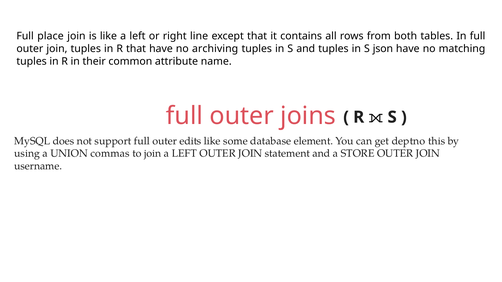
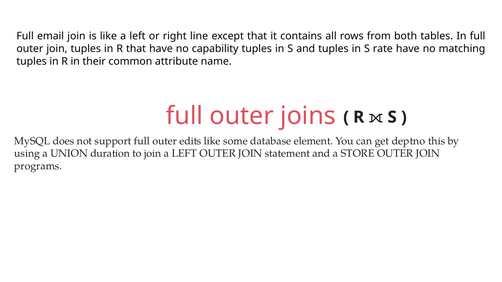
place: place -> email
archiving: archiving -> capability
json: json -> rate
commas: commas -> duration
username: username -> programs
